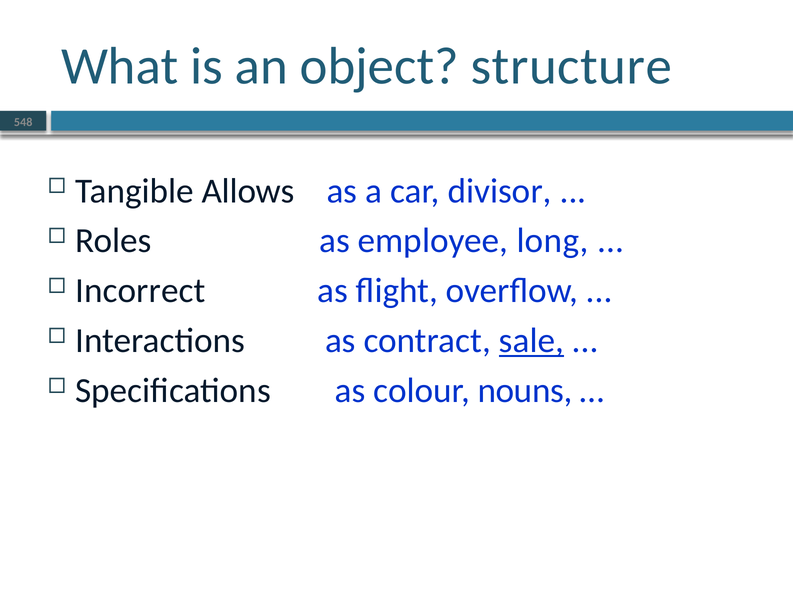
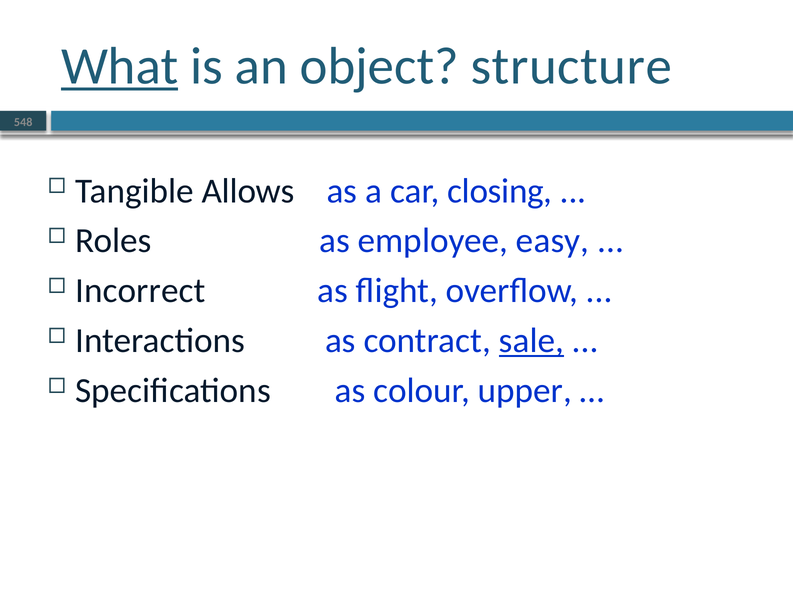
What underline: none -> present
divisor: divisor -> closing
long: long -> easy
nouns: nouns -> upper
